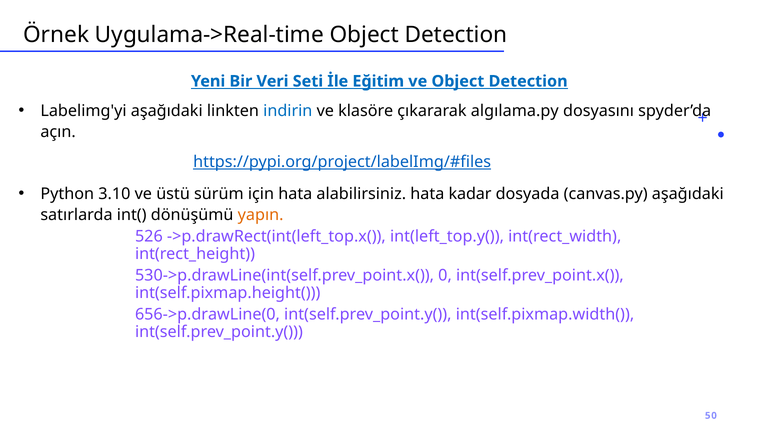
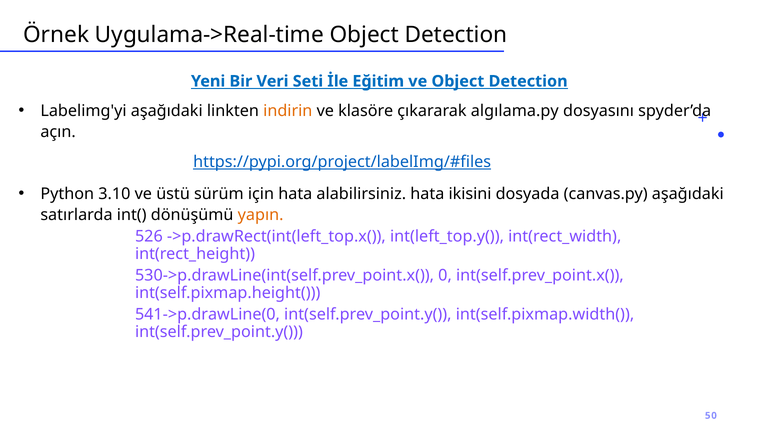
indirin colour: blue -> orange
kadar: kadar -> ikisini
656->p.drawLine(0: 656->p.drawLine(0 -> 541->p.drawLine(0
